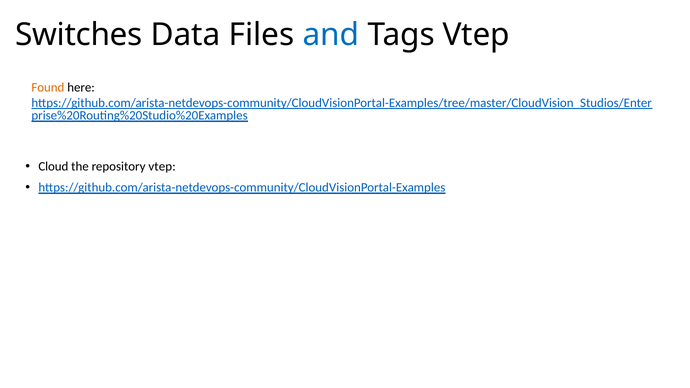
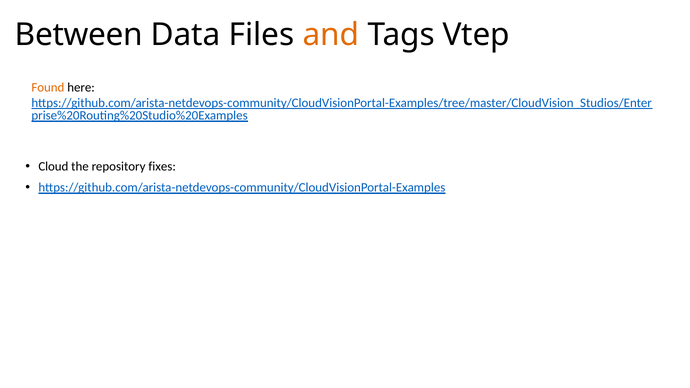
Switches: Switches -> Between
and colour: blue -> orange
repository vtep: vtep -> fixes
